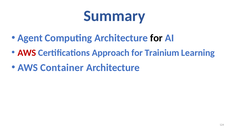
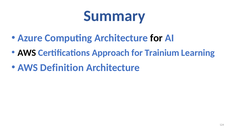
Agent: Agent -> Azure
AWS at (27, 53) colour: red -> black
Container: Container -> Definition
